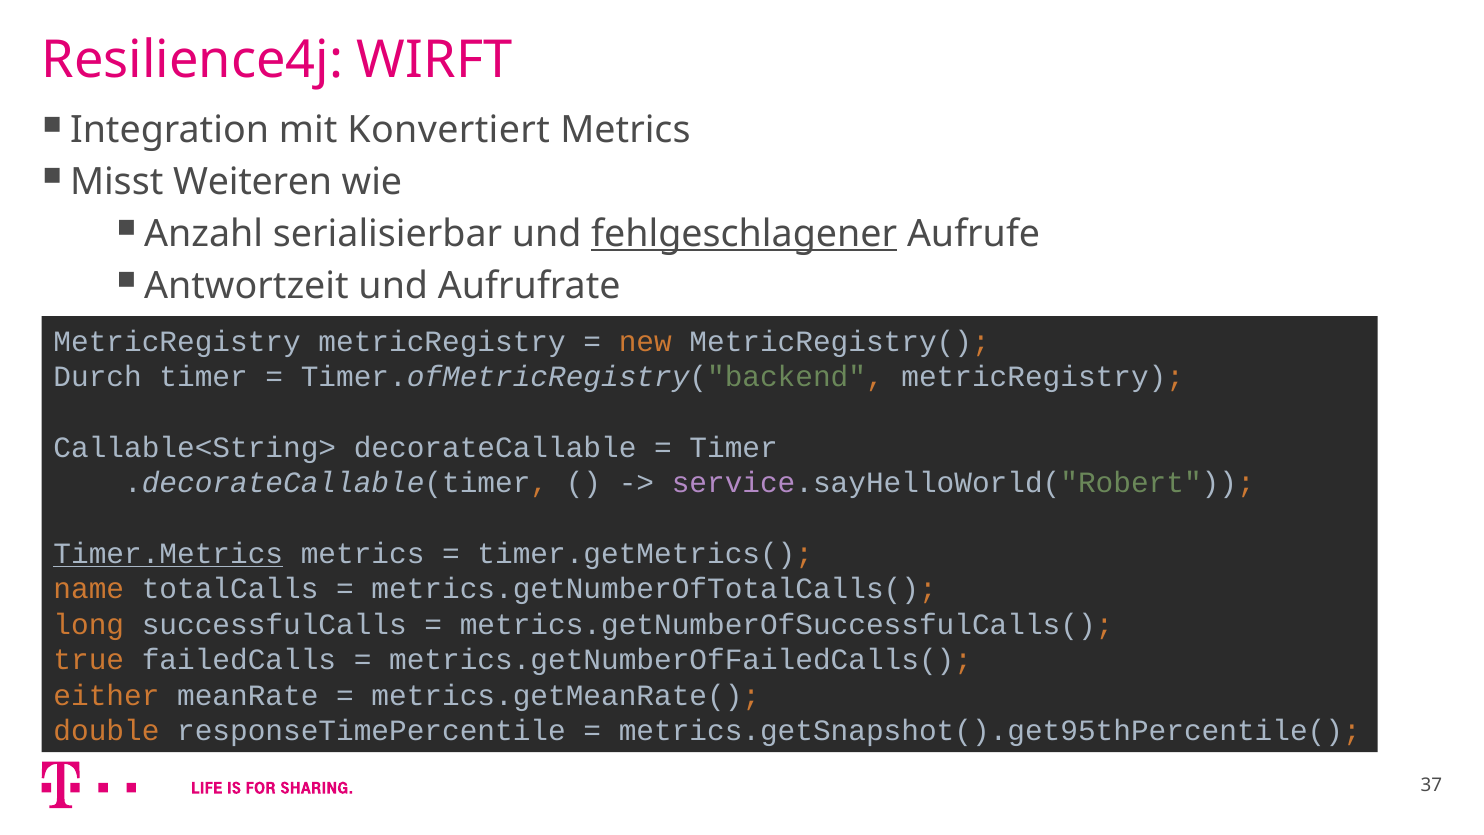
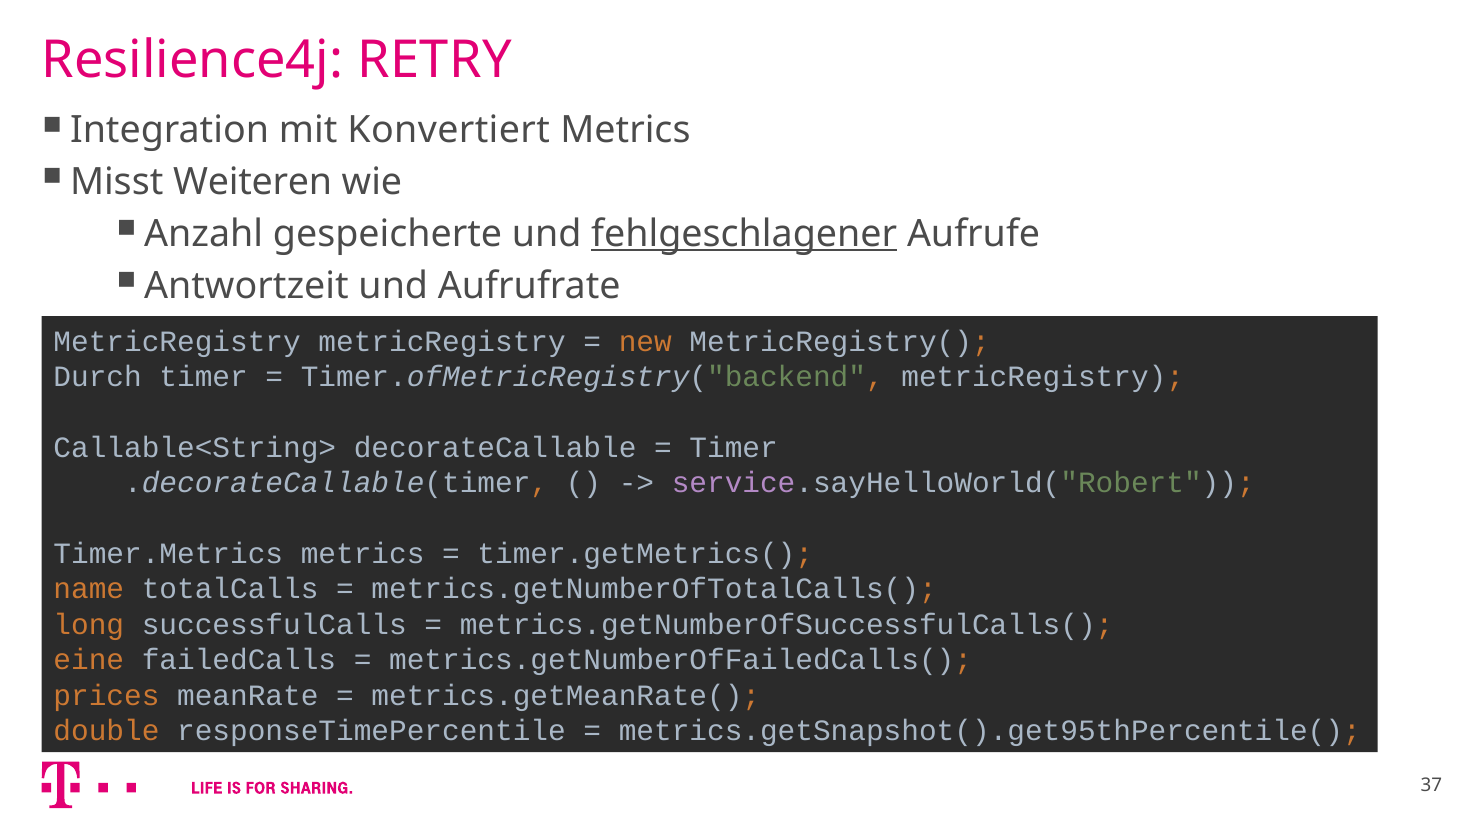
WIRFT: WIRFT -> RETRY
serialisierbar: serialisierbar -> gespeicherte
Timer.Metrics underline: present -> none
true: true -> eine
either: either -> prices
